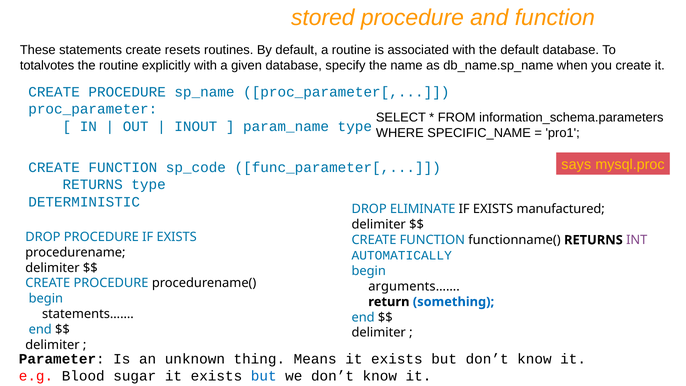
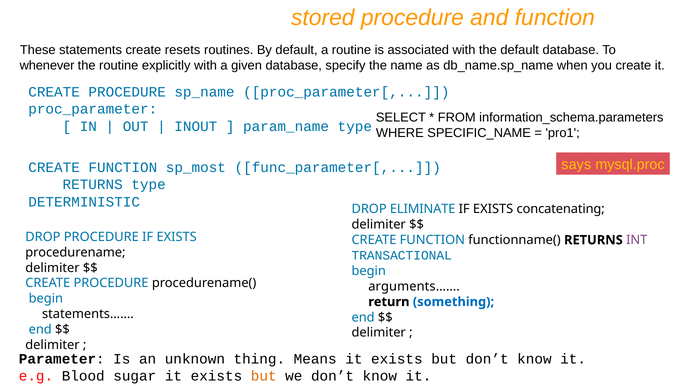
totalvotes: totalvotes -> whenever
sp_code: sp_code -> sp_most
manufactured: manufactured -> concatenating
AUTOMATICALLY: AUTOMATICALLY -> TRANSACTIONAL
but at (264, 376) colour: blue -> orange
